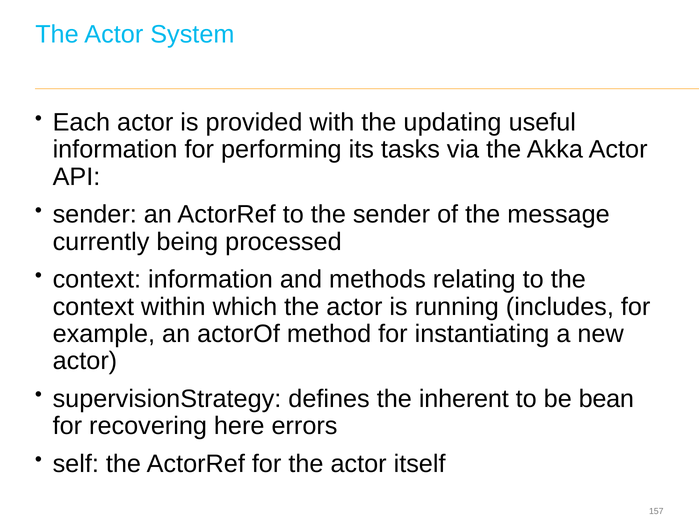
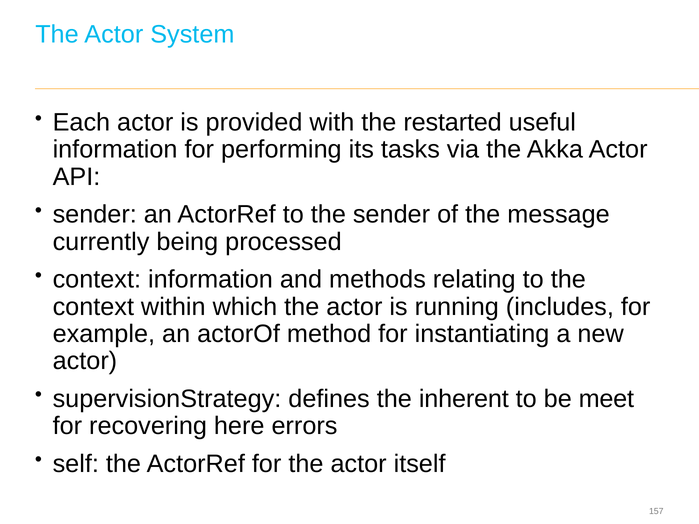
updating: updating -> restarted
bean: bean -> meet
